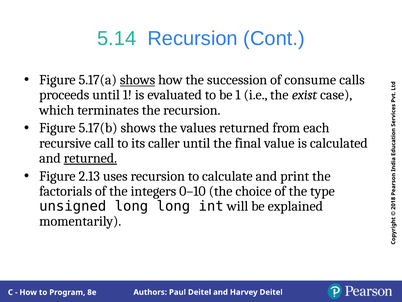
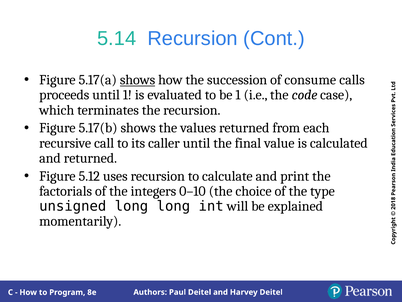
exist: exist -> code
returned at (90, 158) underline: present -> none
2.13: 2.13 -> 5.12
